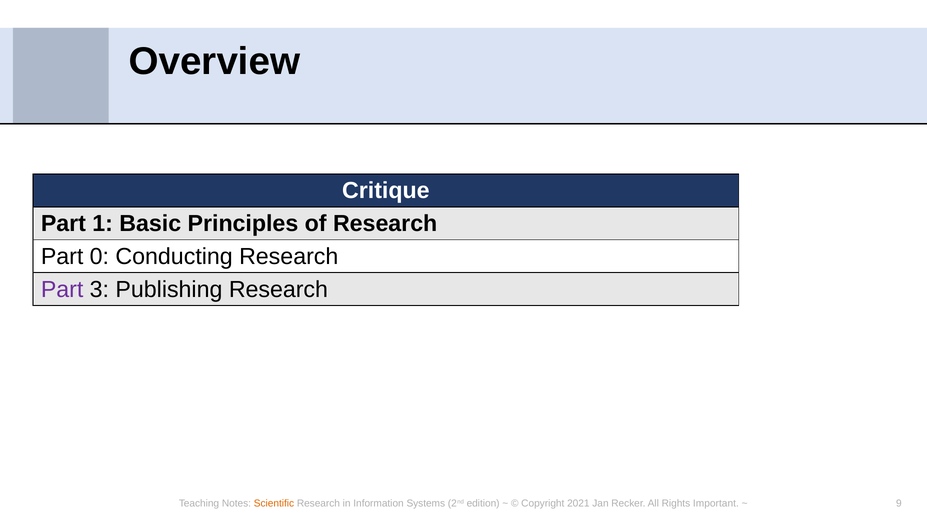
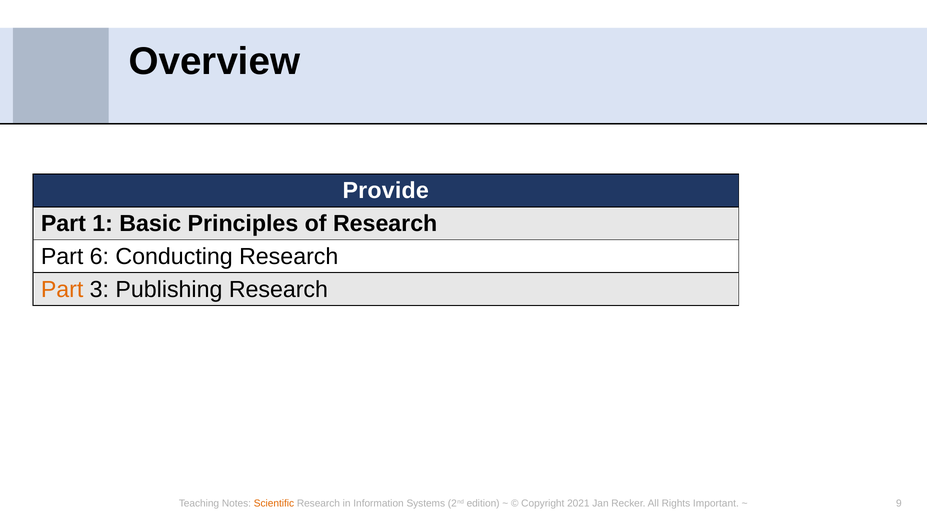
Critique: Critique -> Provide
0: 0 -> 6
Part at (62, 289) colour: purple -> orange
